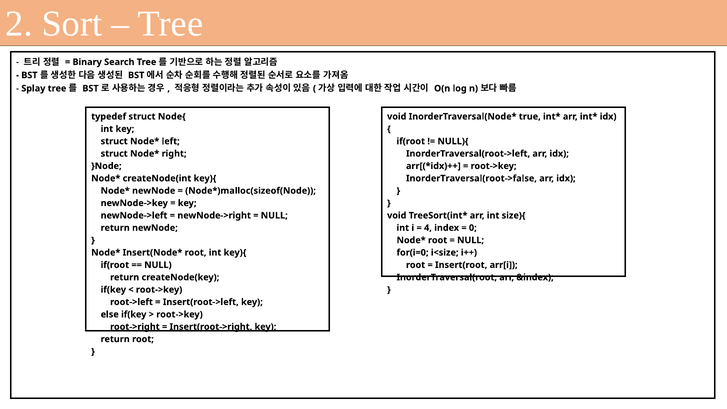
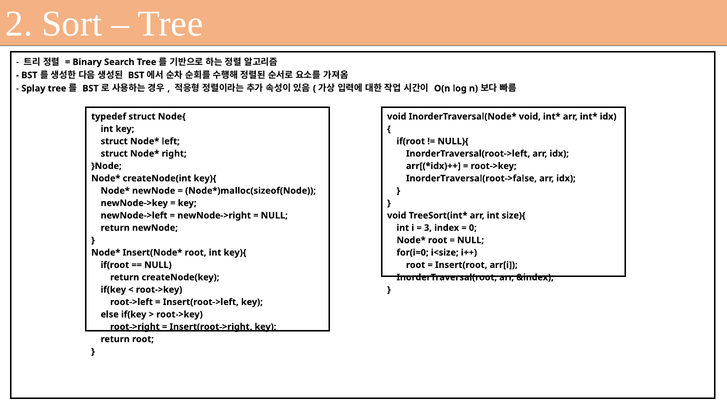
true at (530, 117): true -> void
4: 4 -> 3
